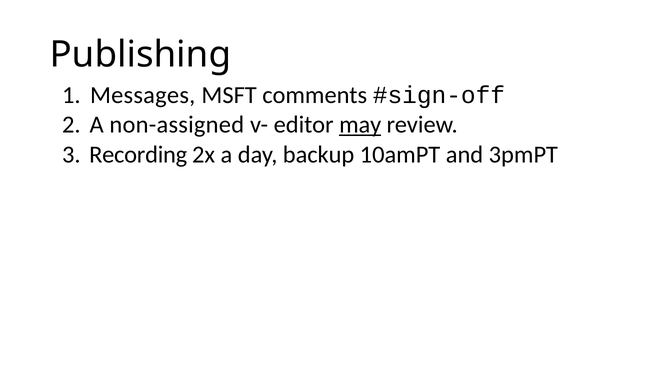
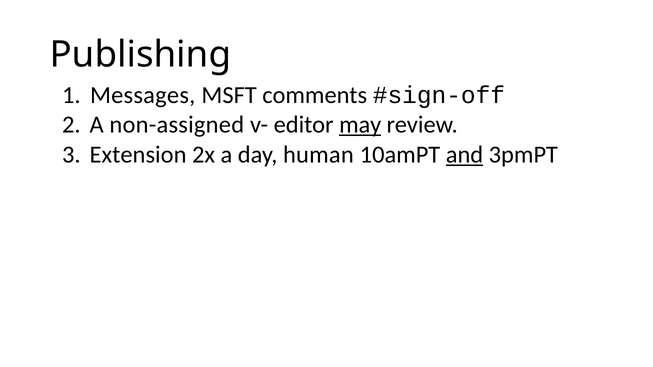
Recording: Recording -> Extension
backup: backup -> human
and underline: none -> present
